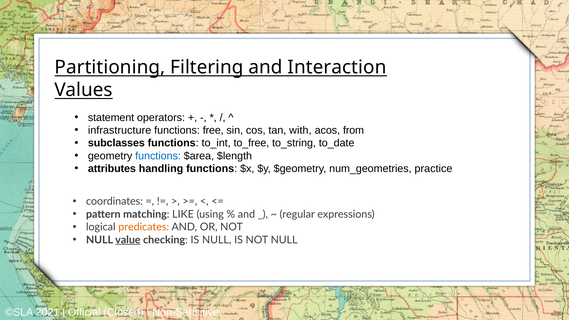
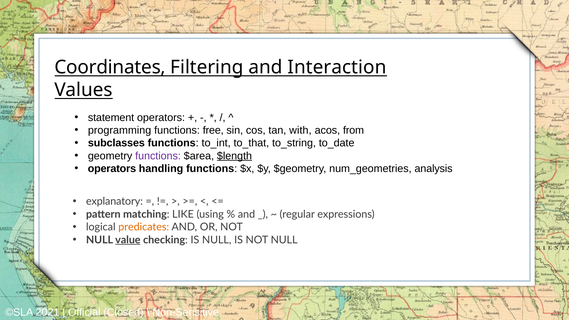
Partitioning: Partitioning -> Coordinates
infrastructure: infrastructure -> programming
to_free: to_free -> to_that
functions at (158, 156) colour: blue -> purple
$length underline: none -> present
attributes at (112, 169): attributes -> operators
practice: practice -> analysis
coordinates: coordinates -> explanatory
